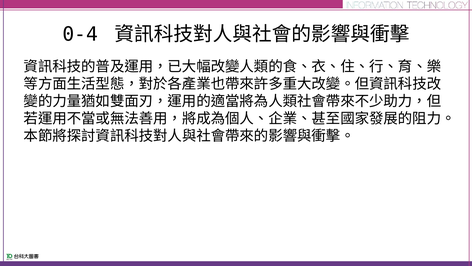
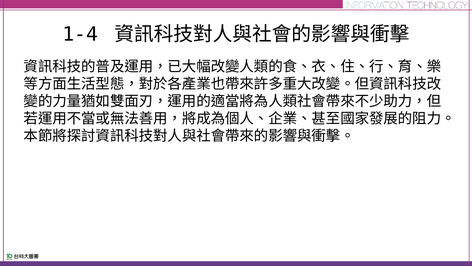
0-4: 0-4 -> 1-4
